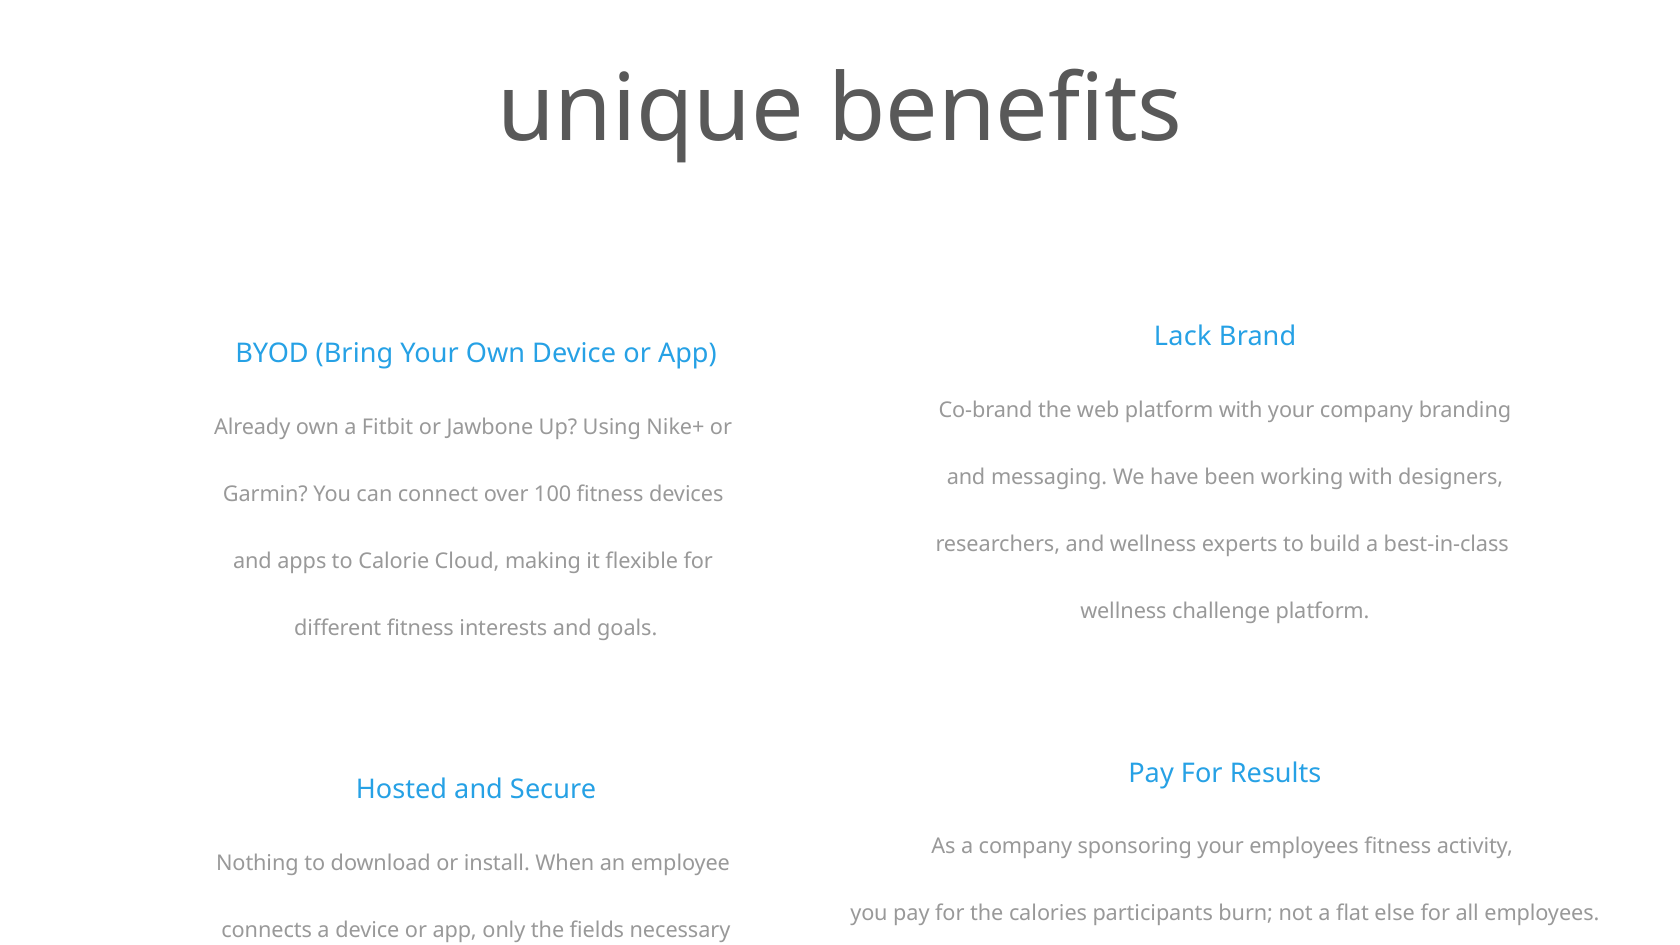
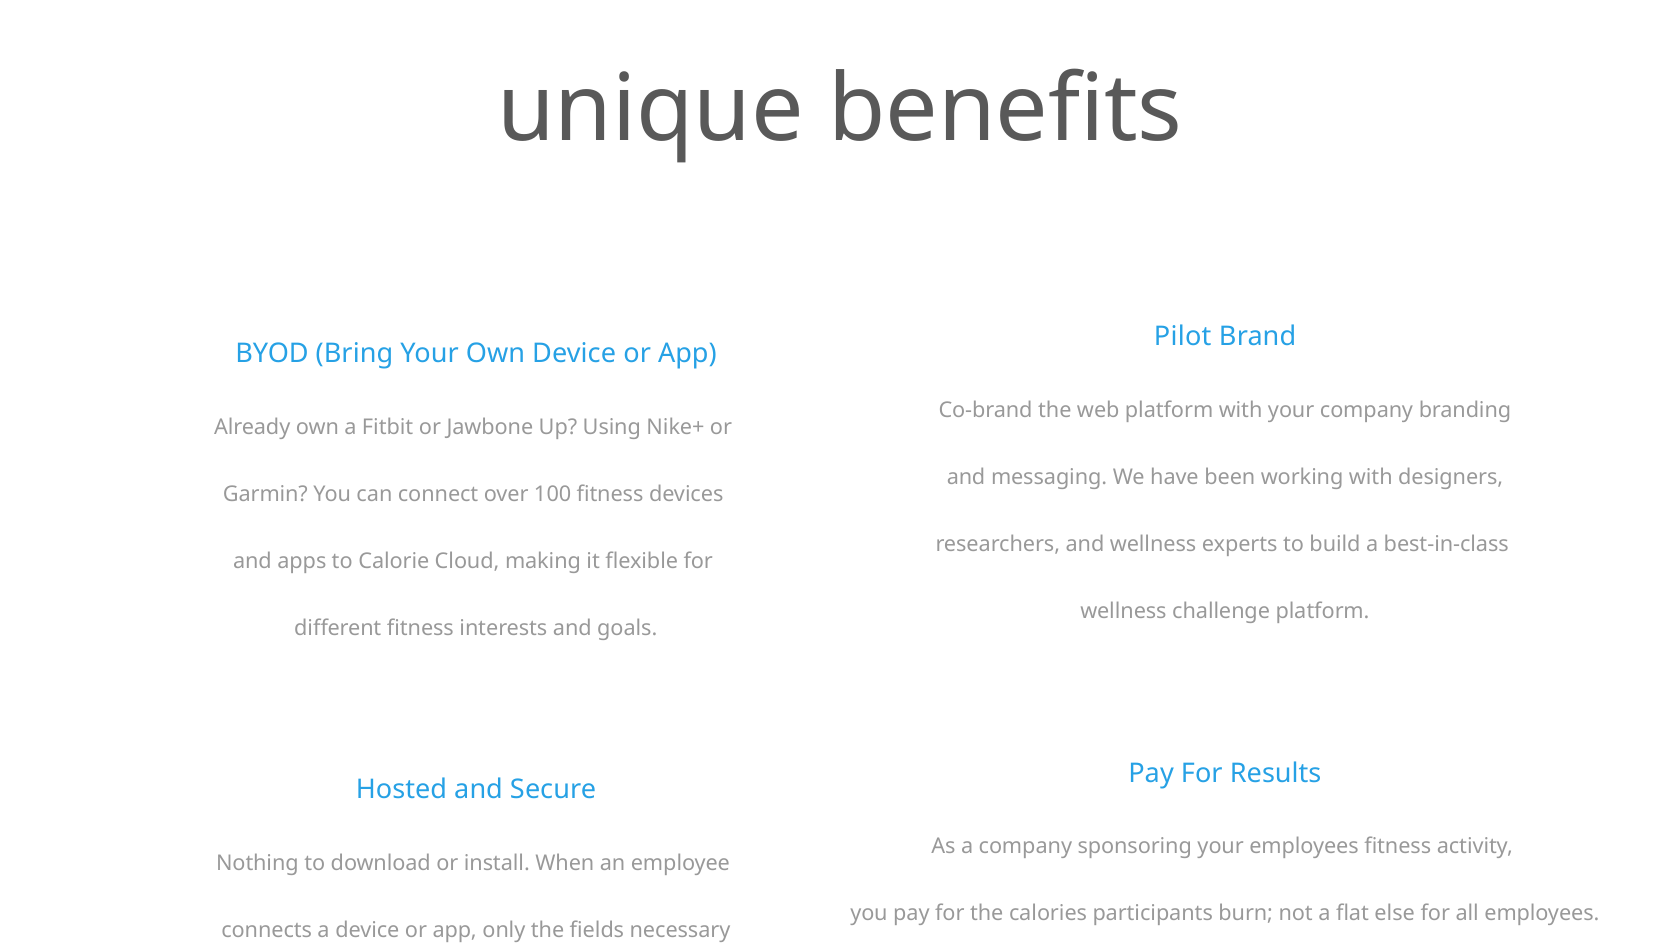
Lack: Lack -> Pilot
